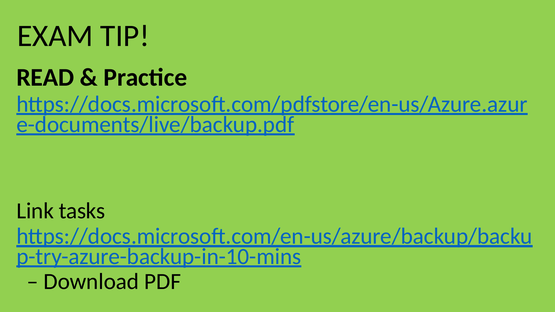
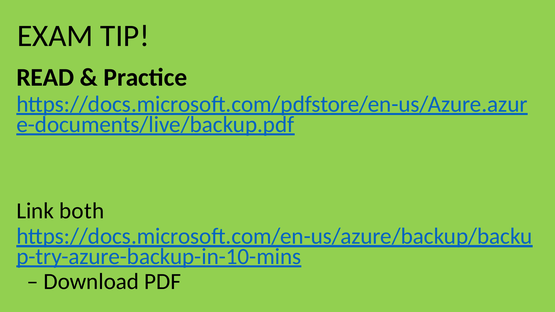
tasks: tasks -> both
